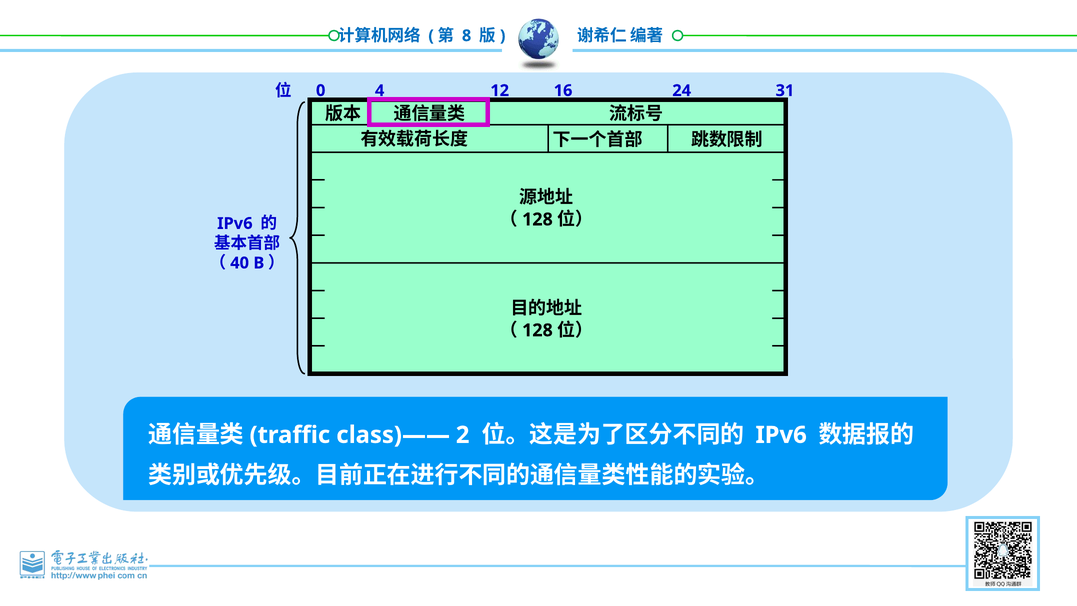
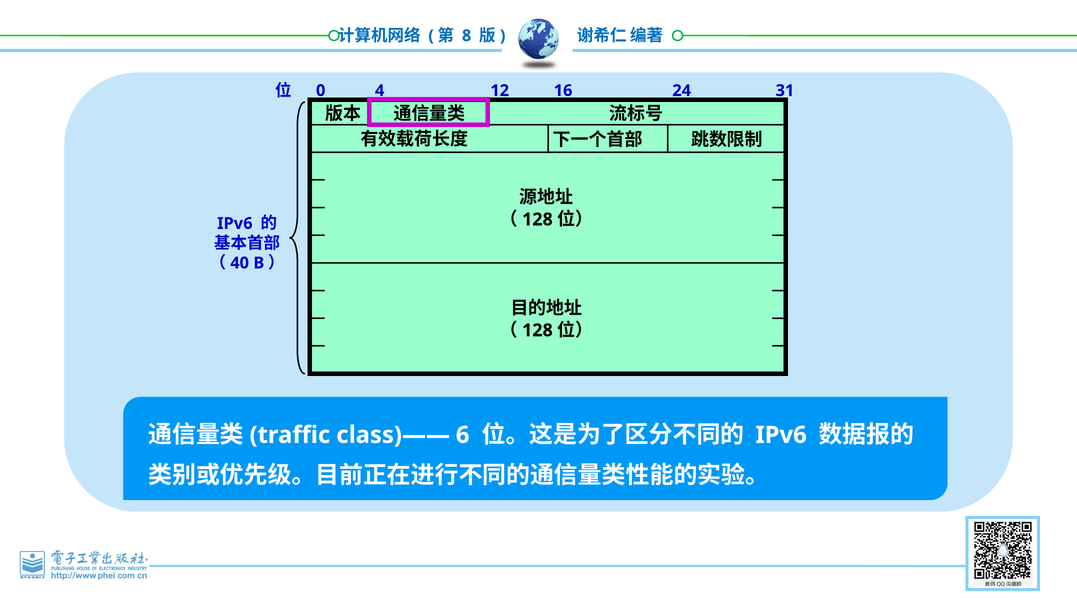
2: 2 -> 6
